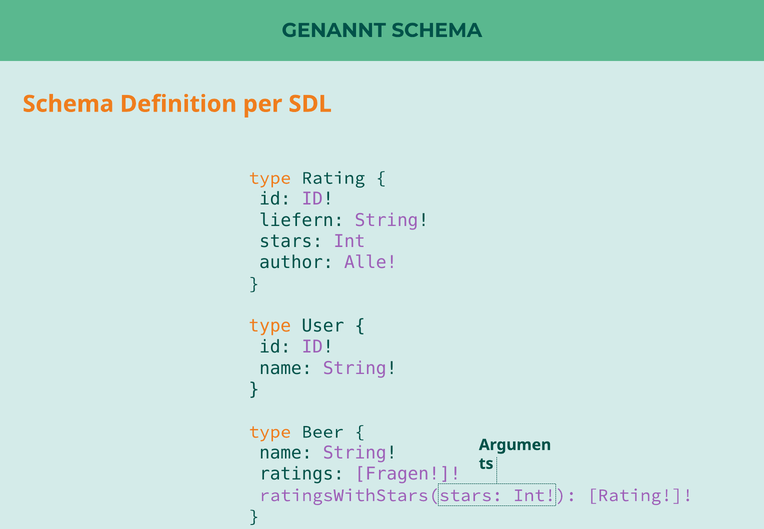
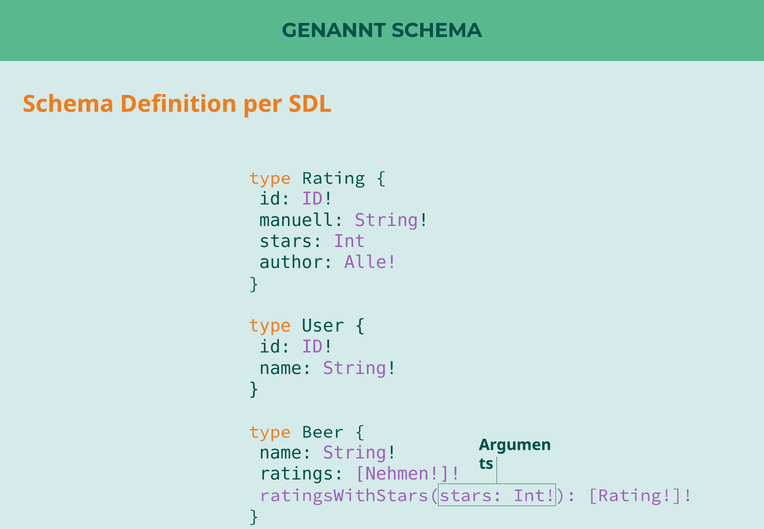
liefern: liefern -> manuell
Fragen: Fragen -> Nehmen
